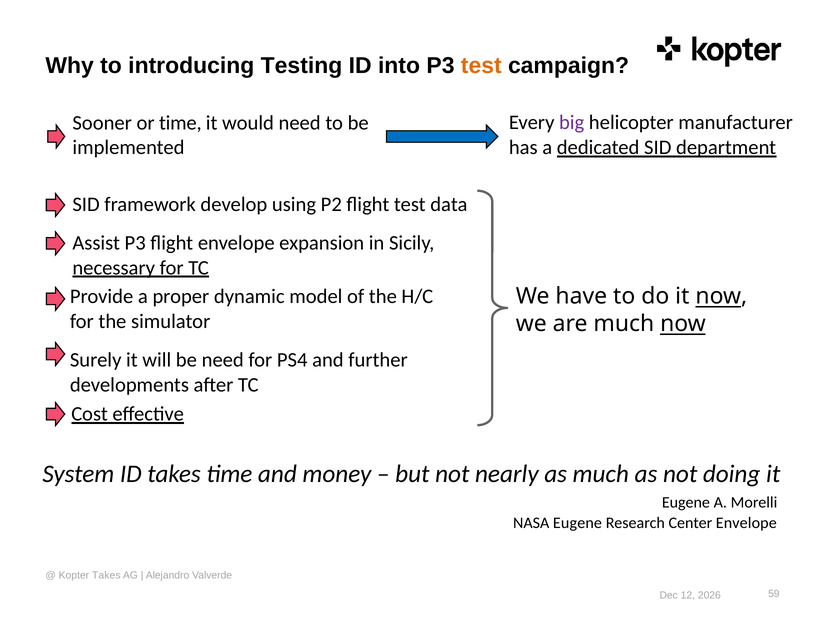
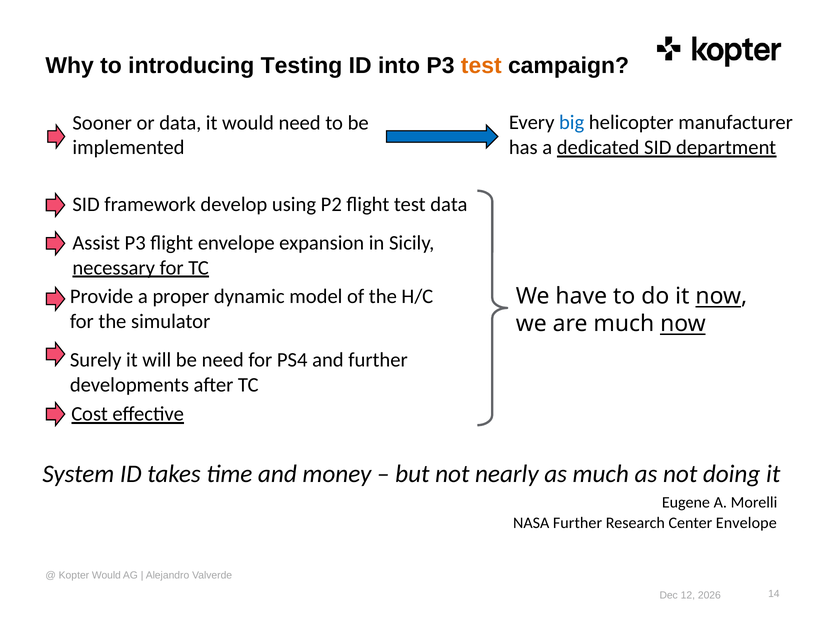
big colour: purple -> blue
or time: time -> data
NASA Eugene: Eugene -> Further
Kopter Takes: Takes -> Would
59: 59 -> 14
